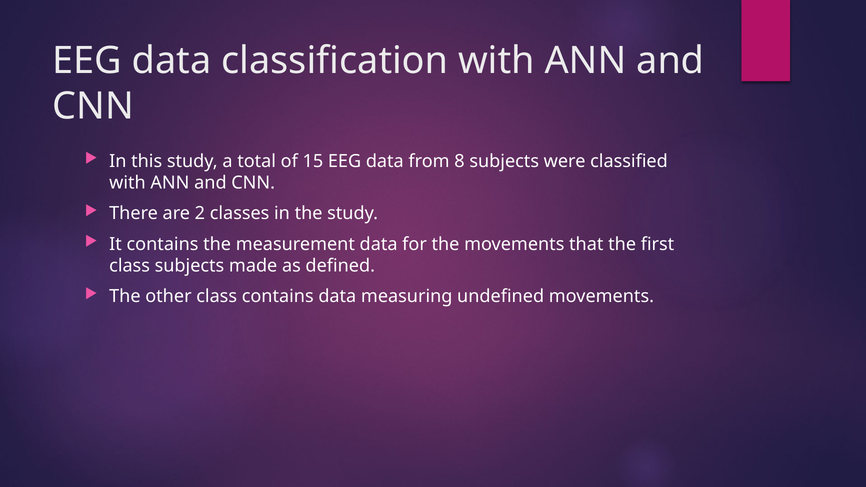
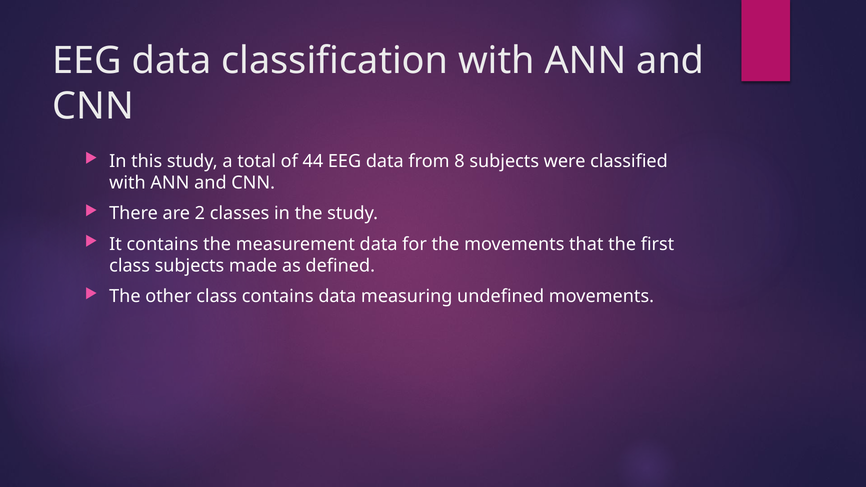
15: 15 -> 44
